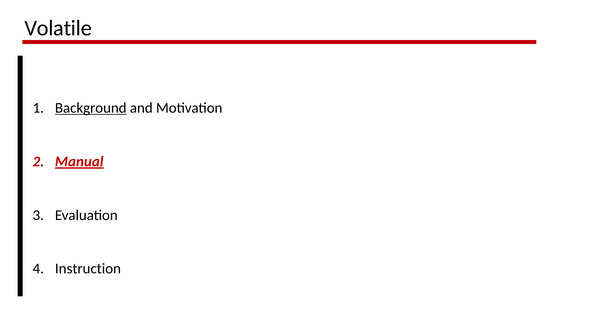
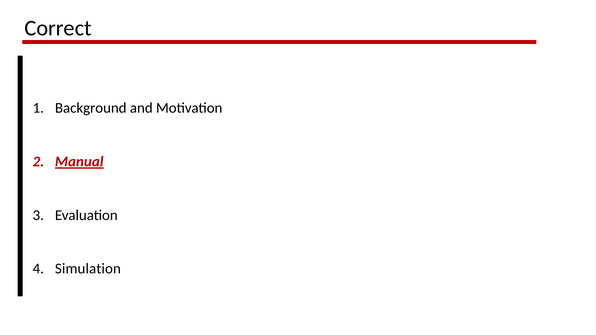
Volatile: Volatile -> Correct
Background underline: present -> none
Instruction: Instruction -> Simulation
